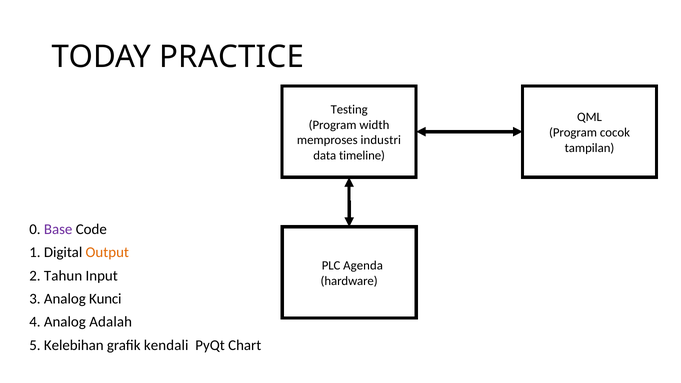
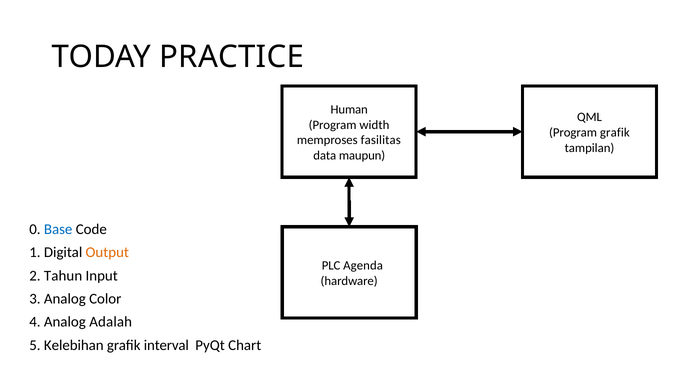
Testing: Testing -> Human
Program cocok: cocok -> grafik
industri: industri -> fasilitas
timeline: timeline -> maupun
Base colour: purple -> blue
Kunci: Kunci -> Color
kendali: kendali -> interval
